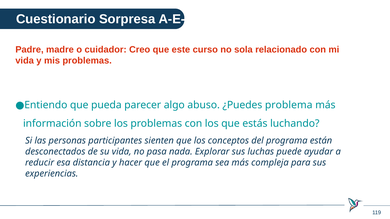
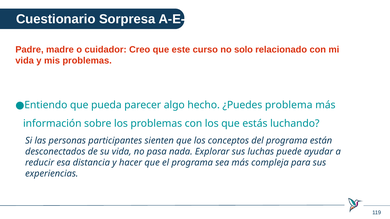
sola: sola -> solo
abuso: abuso -> hecho
